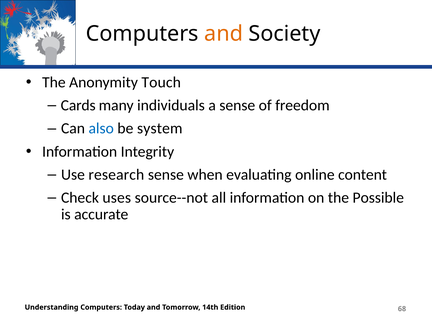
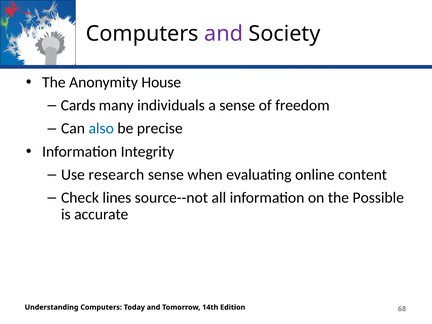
and at (224, 34) colour: orange -> purple
Touch: Touch -> House
system: system -> precise
uses: uses -> lines
